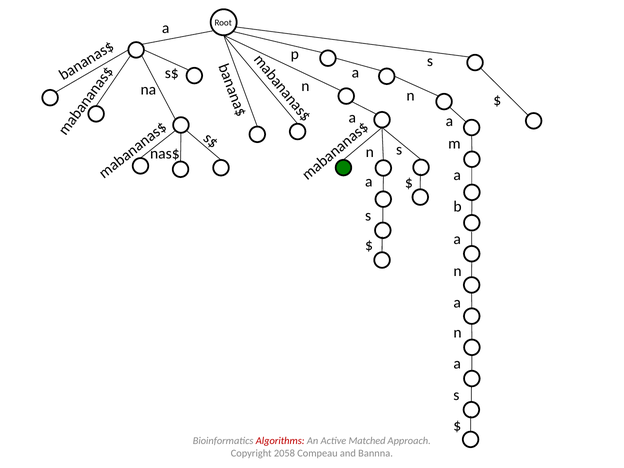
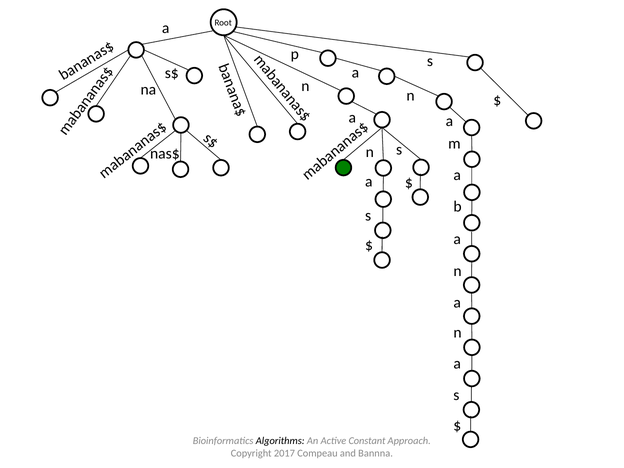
Algorithms colour: red -> black
Matched: Matched -> Constant
2058: 2058 -> 2017
